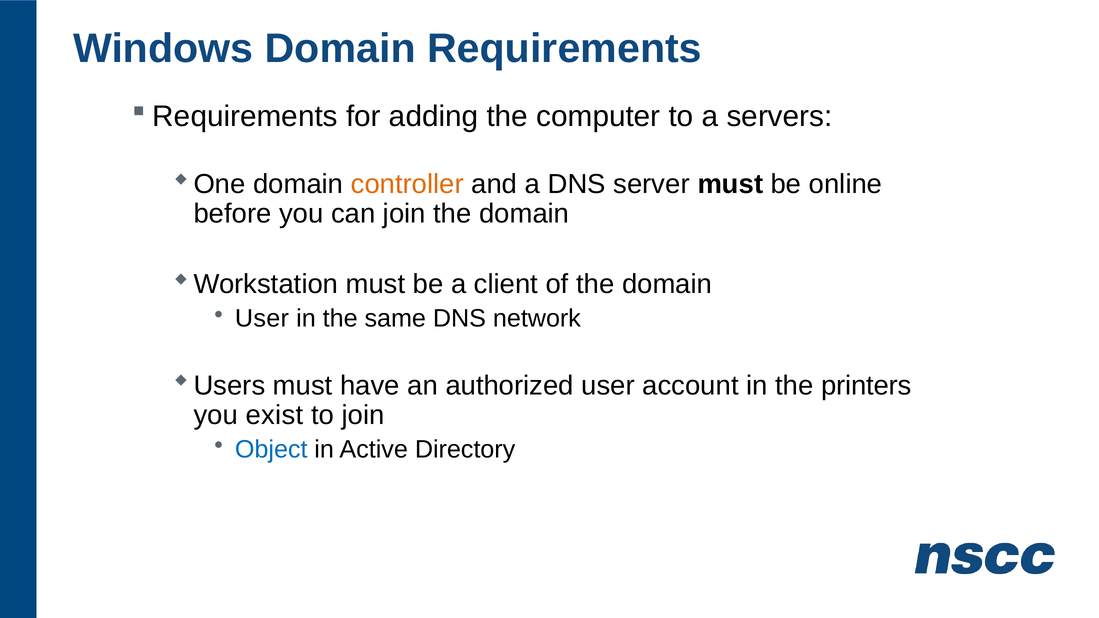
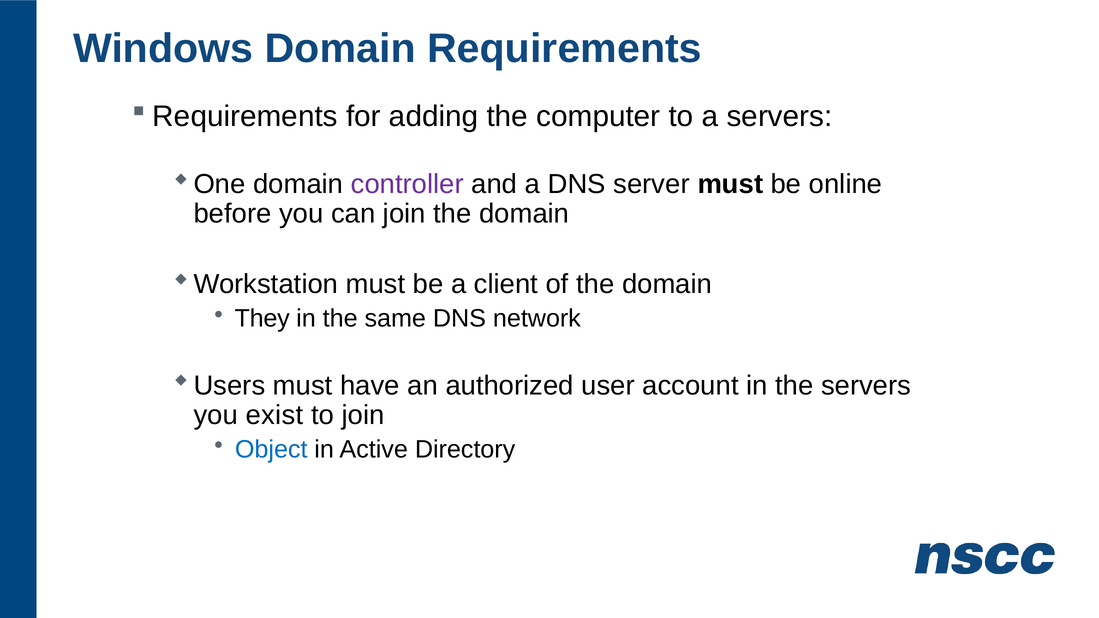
controller colour: orange -> purple
User at (262, 319): User -> They
the printers: printers -> servers
